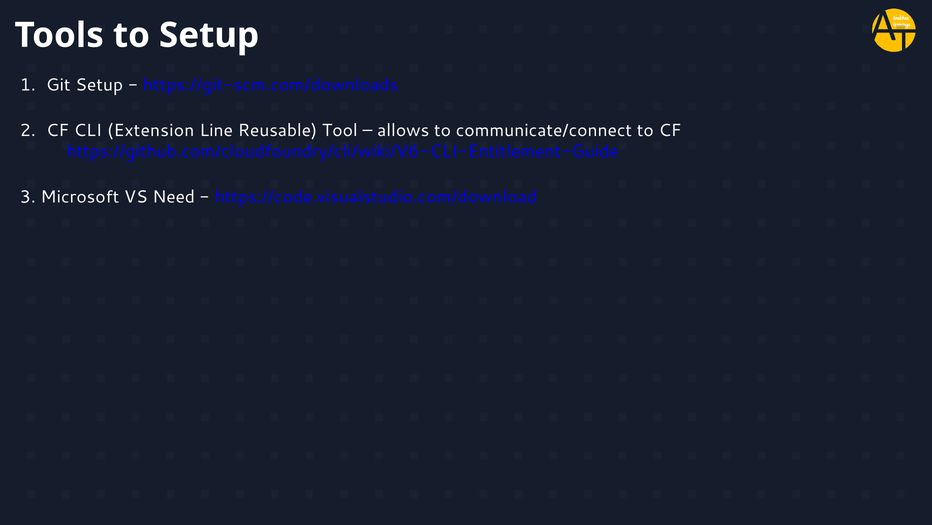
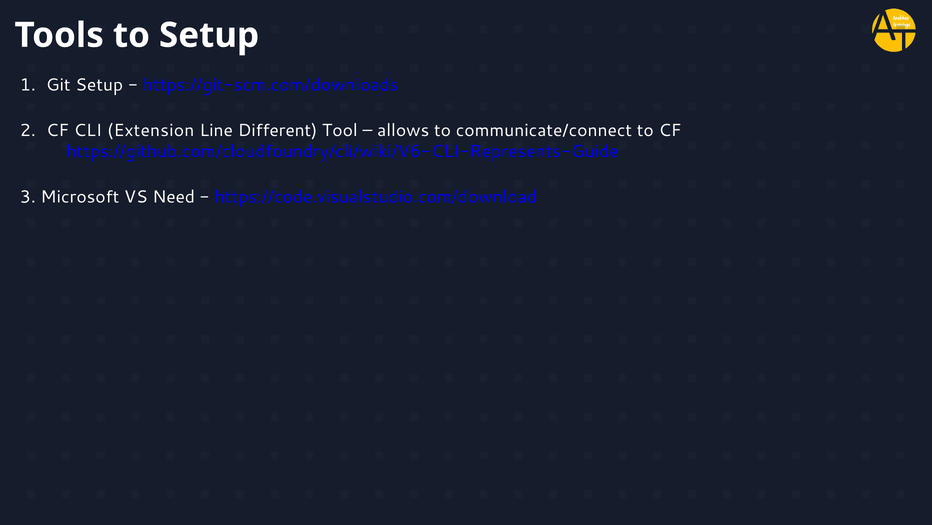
Reusable: Reusable -> Different
https://github.com/cloudfoundry/cli/wiki/V6-CLI-Entitlement-Guide: https://github.com/cloudfoundry/cli/wiki/V6-CLI-Entitlement-Guide -> https://github.com/cloudfoundry/cli/wiki/V6-CLI-Represents-Guide
